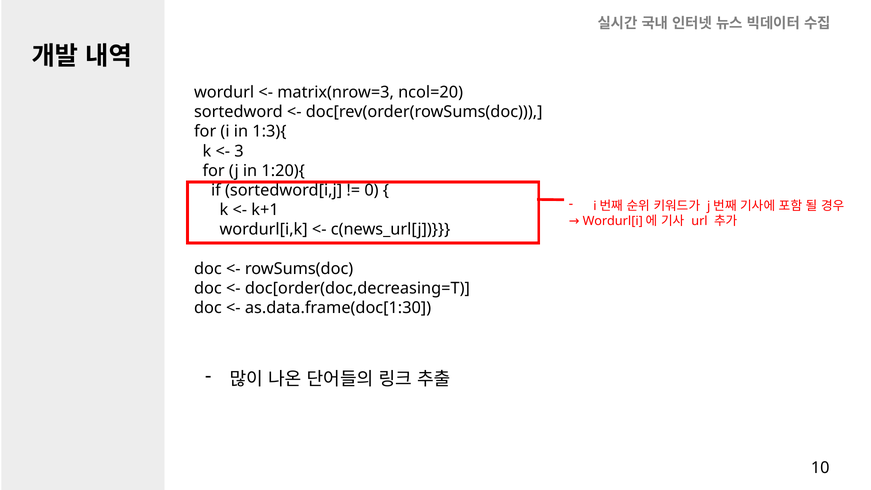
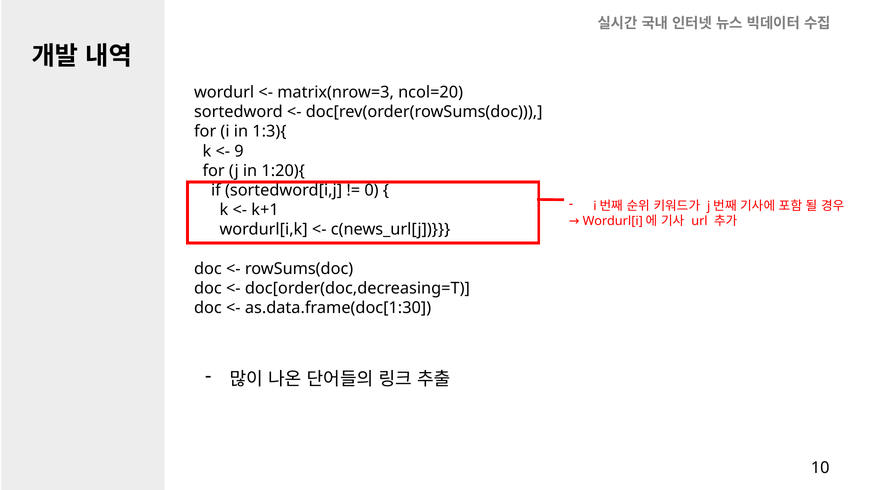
3: 3 -> 9
